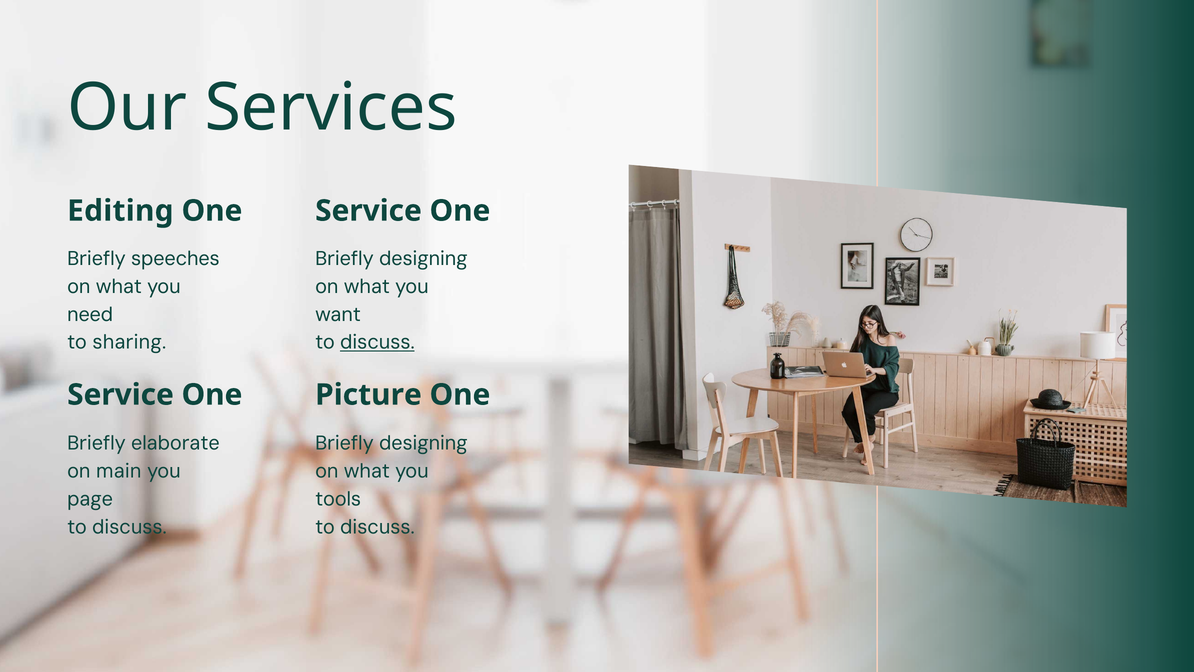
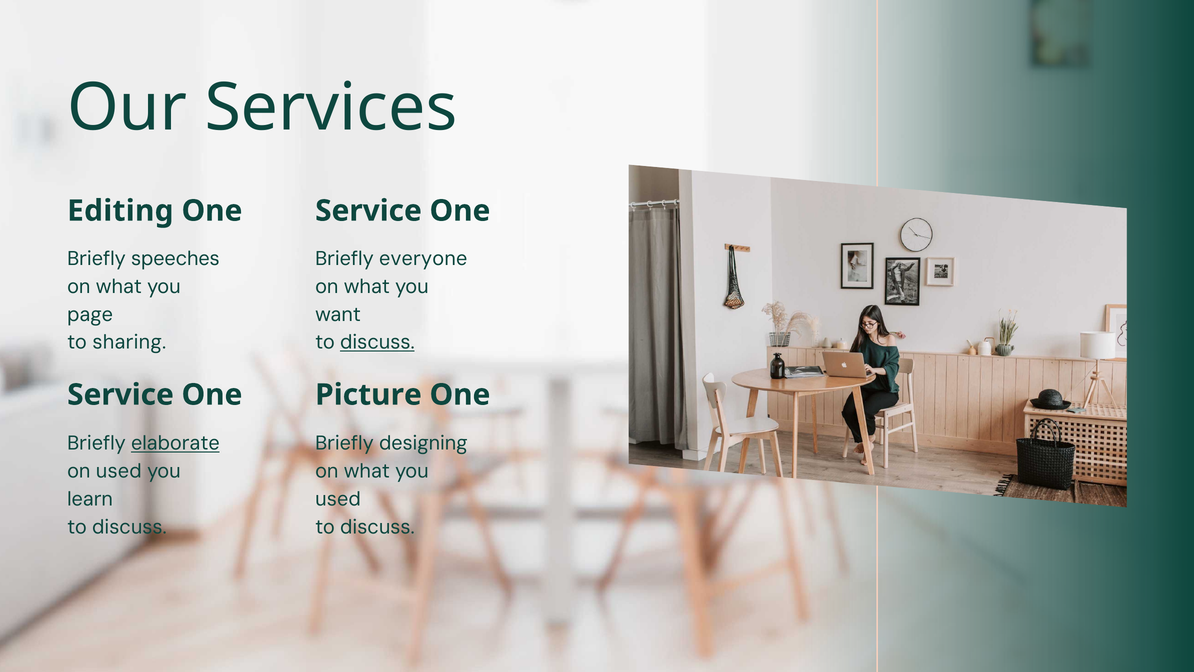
designing at (423, 259): designing -> everyone
need: need -> page
elaborate underline: none -> present
on main: main -> used
page: page -> learn
tools at (338, 499): tools -> used
